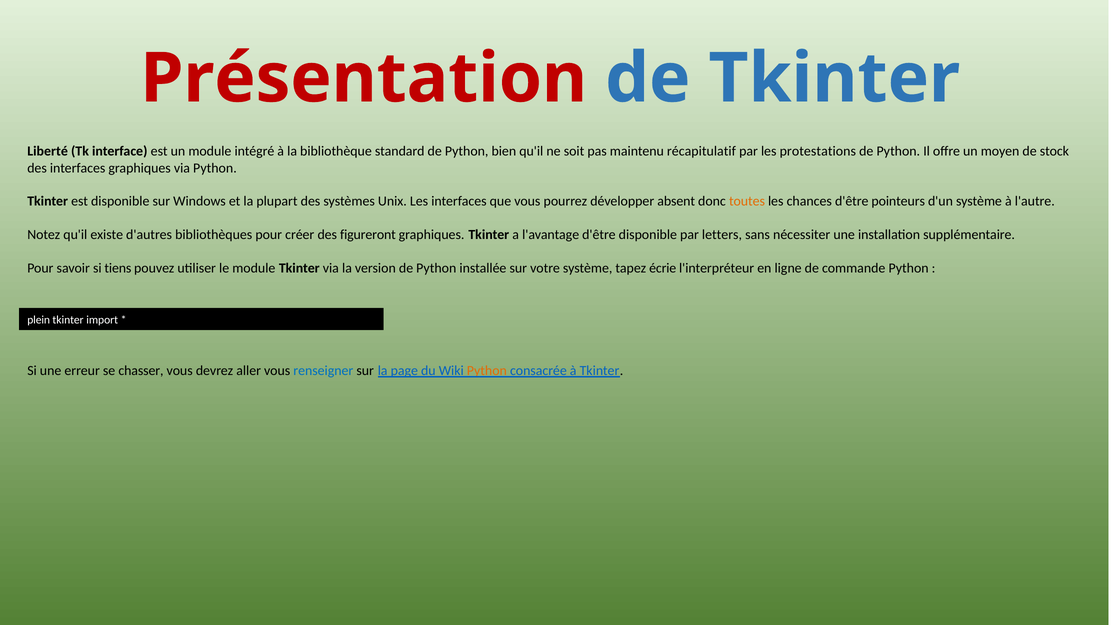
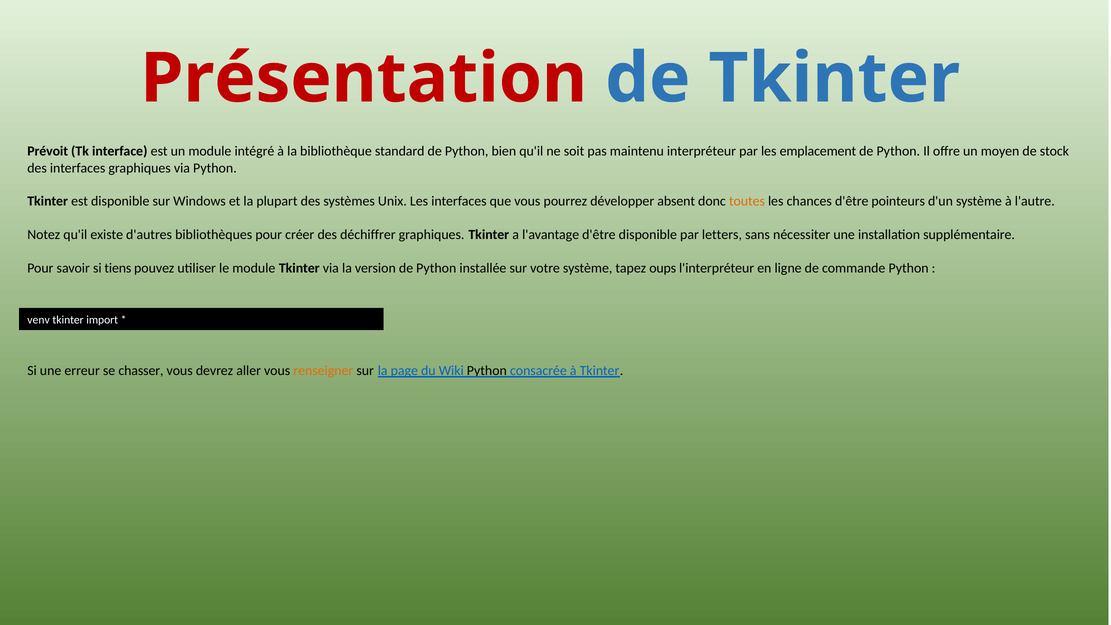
Liberté: Liberté -> Prévoit
récapitulatif: récapitulatif -> interpréteur
protestations: protestations -> emplacement
figureront: figureront -> déchiffrer
écrie: écrie -> oups
plein: plein -> venv
renseigner colour: blue -> orange
Python at (487, 371) colour: orange -> black
